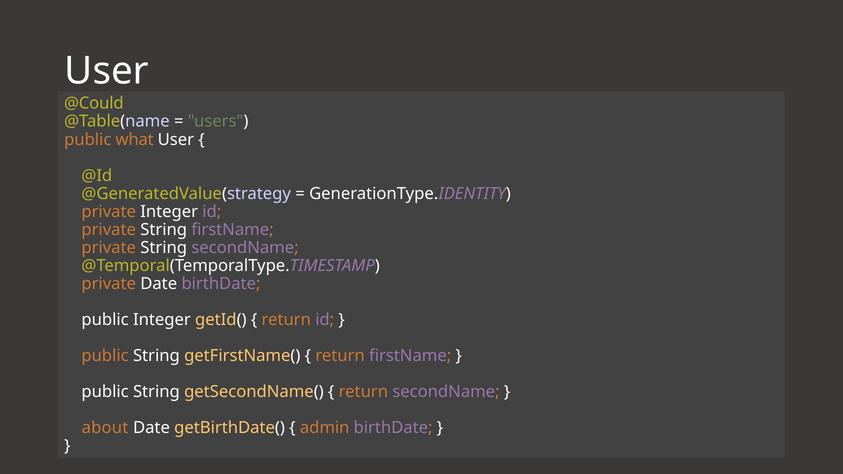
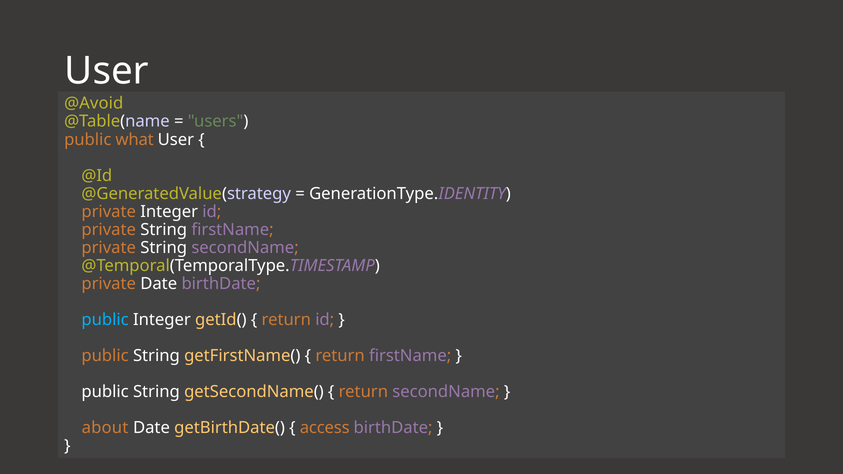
@Could: @Could -> @Avoid
public at (105, 320) colour: white -> light blue
admin: admin -> access
